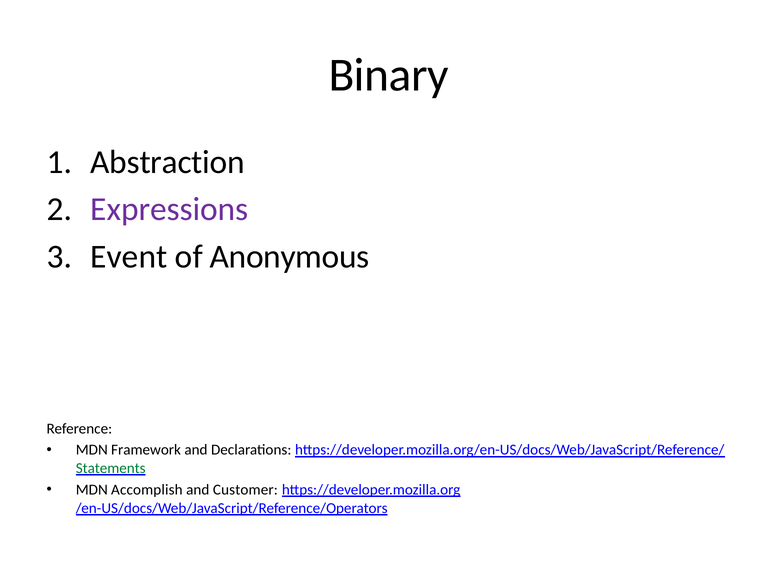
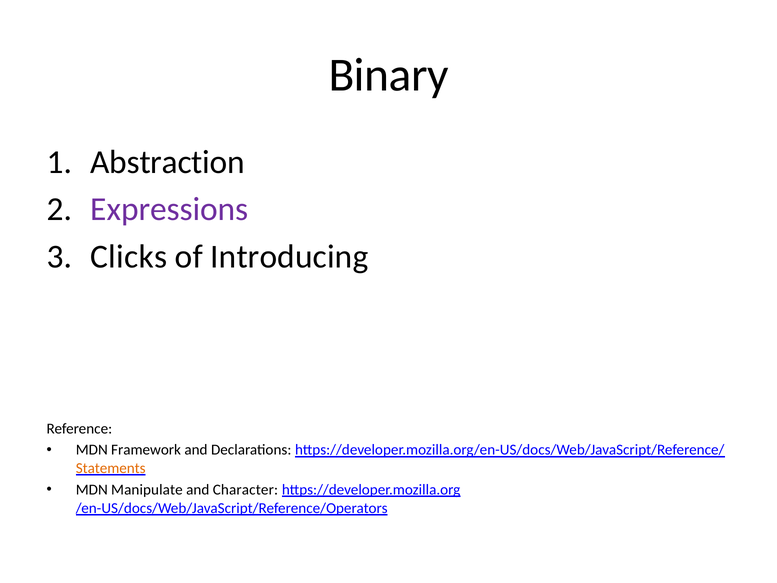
Event: Event -> Clicks
Anonymous: Anonymous -> Introducing
Statements colour: green -> orange
Accomplish: Accomplish -> Manipulate
Customer: Customer -> Character
